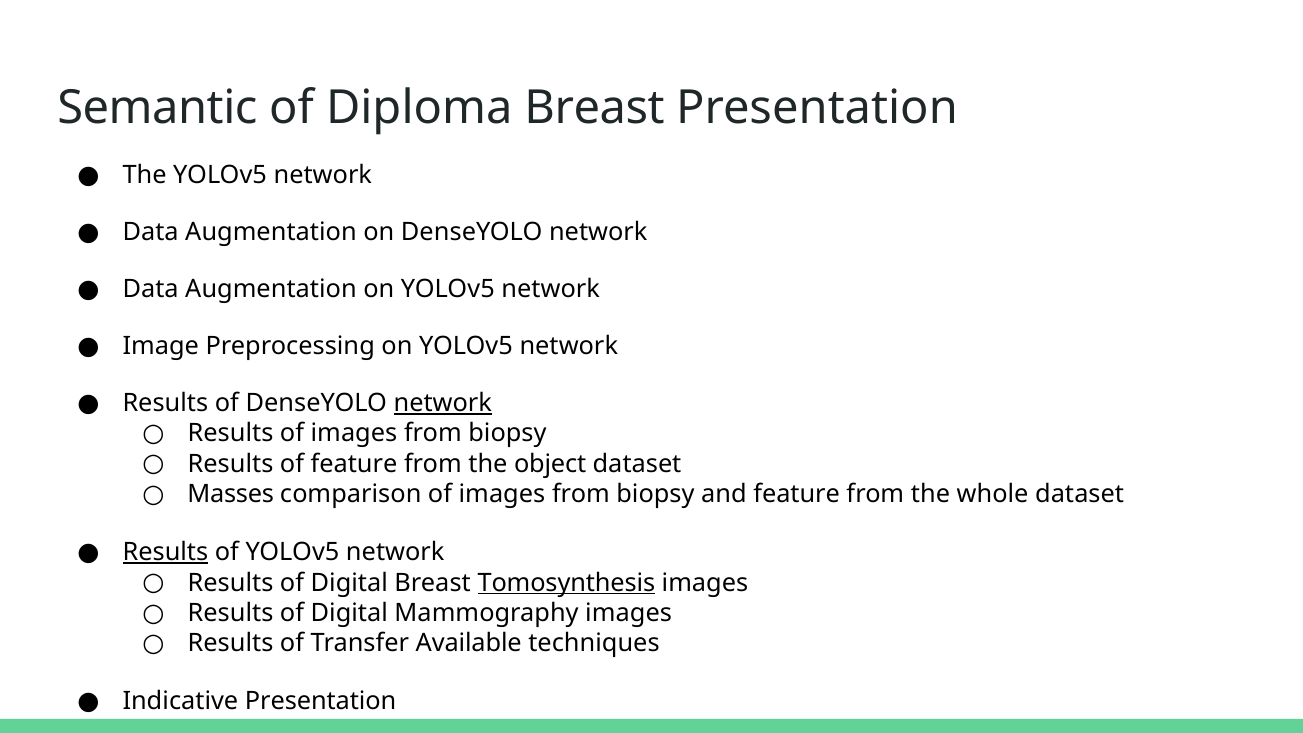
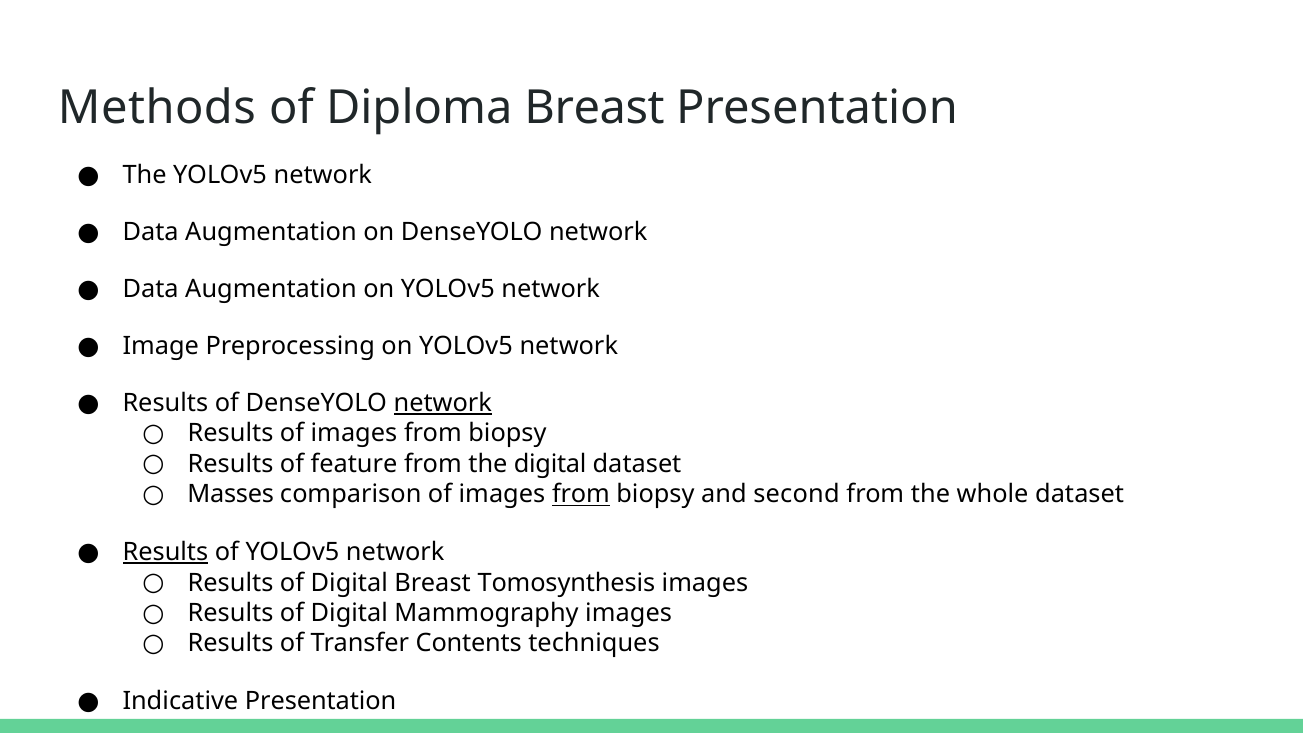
Semantic: Semantic -> Methods
the object: object -> digital
from at (581, 494) underline: none -> present
and feature: feature -> second
Tomosynthesis underline: present -> none
Available: Available -> Contents
